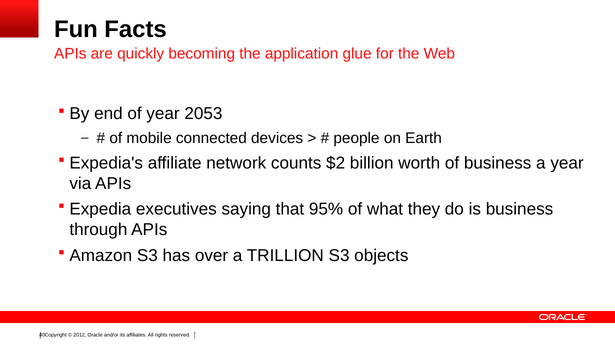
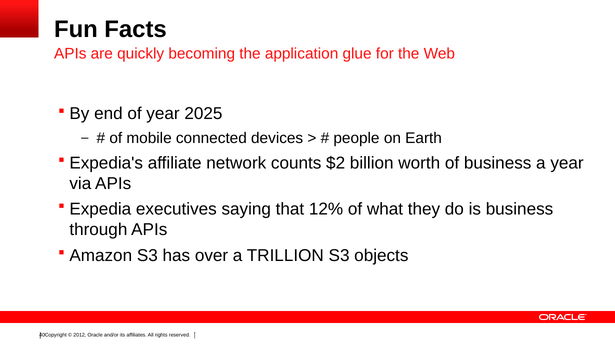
2053: 2053 -> 2025
95%: 95% -> 12%
